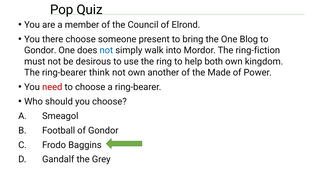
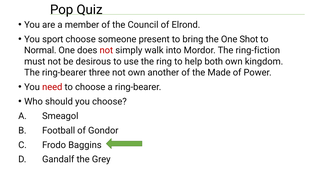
there: there -> sport
Blog: Blog -> Shot
Gondor at (40, 50): Gondor -> Normal
not at (106, 50) colour: blue -> red
think: think -> three
